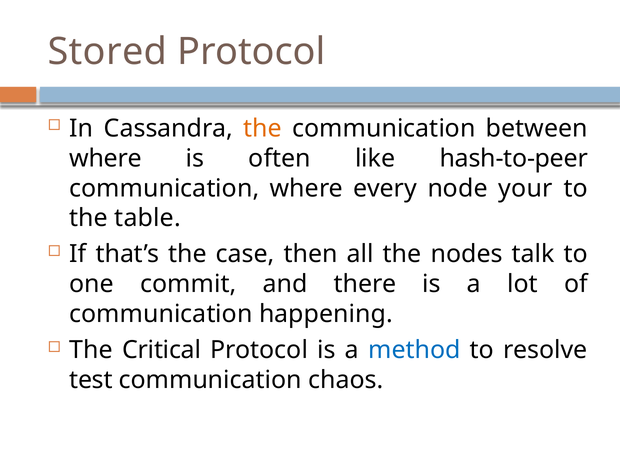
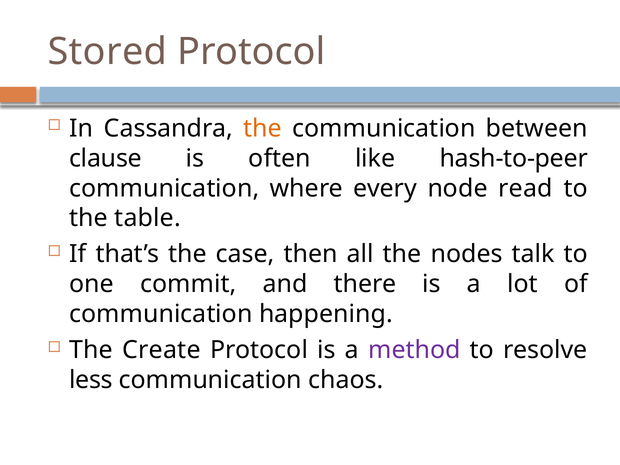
where at (105, 158): where -> clause
your: your -> read
Critical: Critical -> Create
method colour: blue -> purple
test: test -> less
